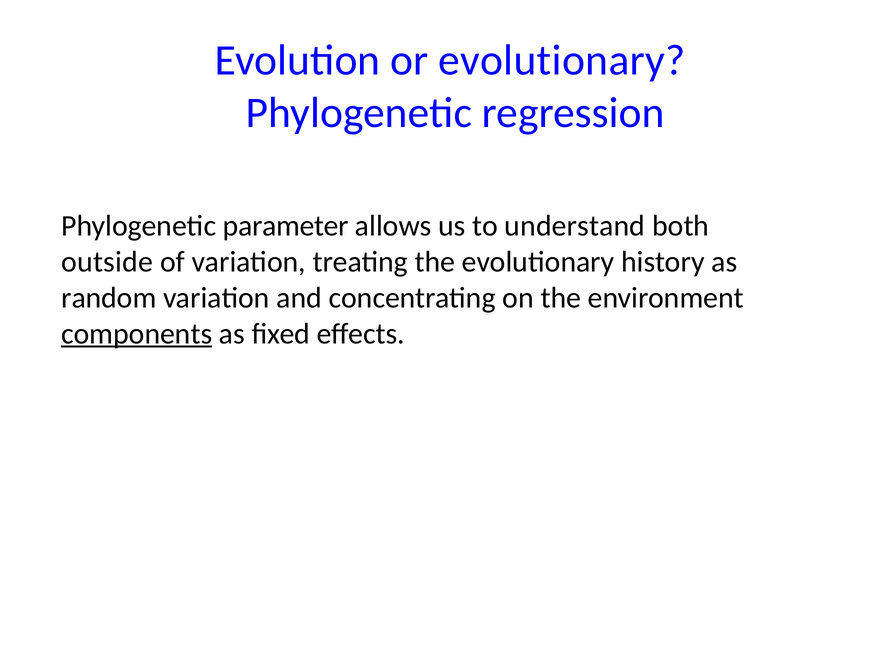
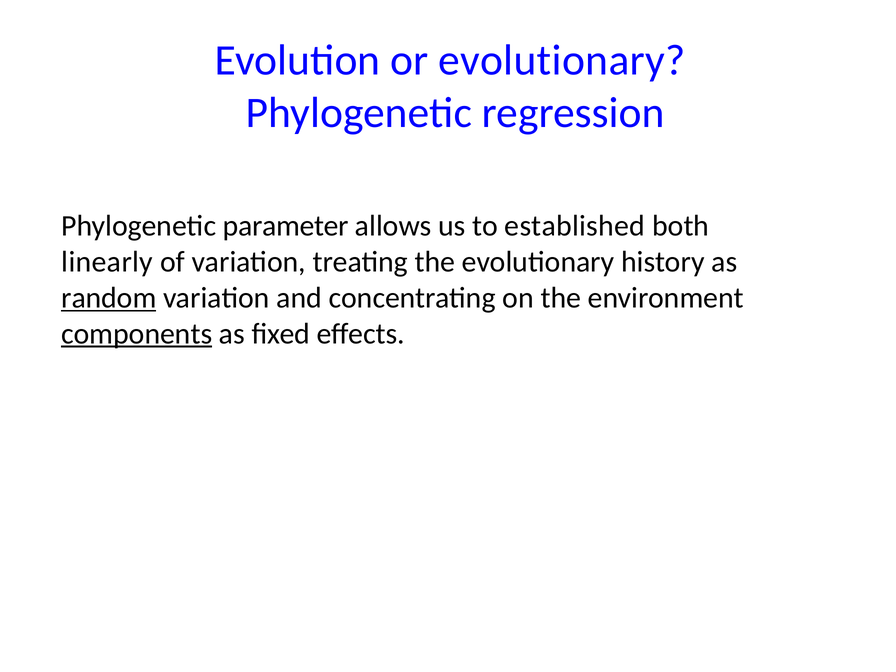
understand: understand -> established
outside: outside -> linearly
random underline: none -> present
